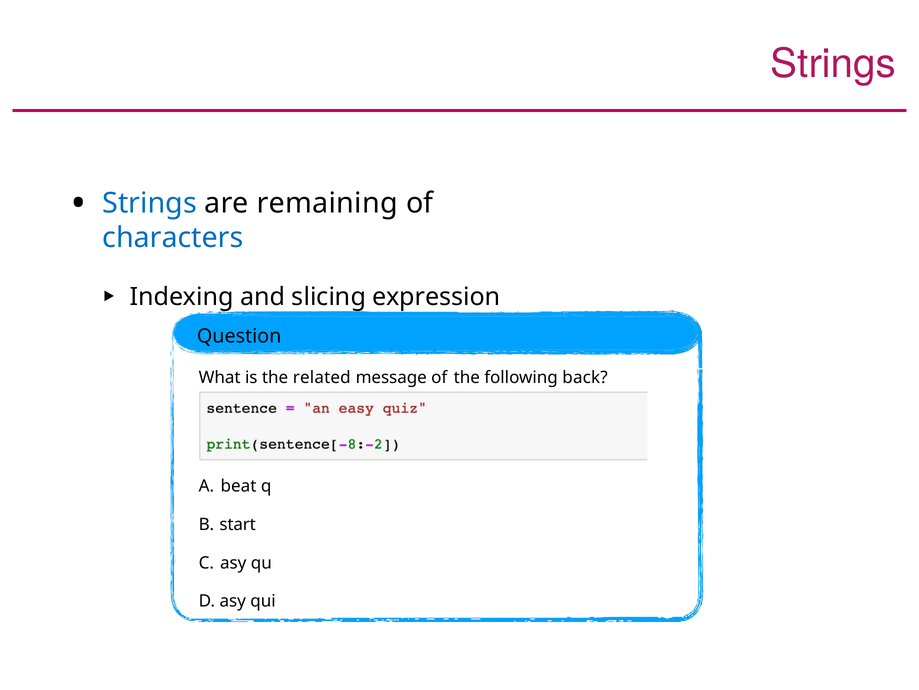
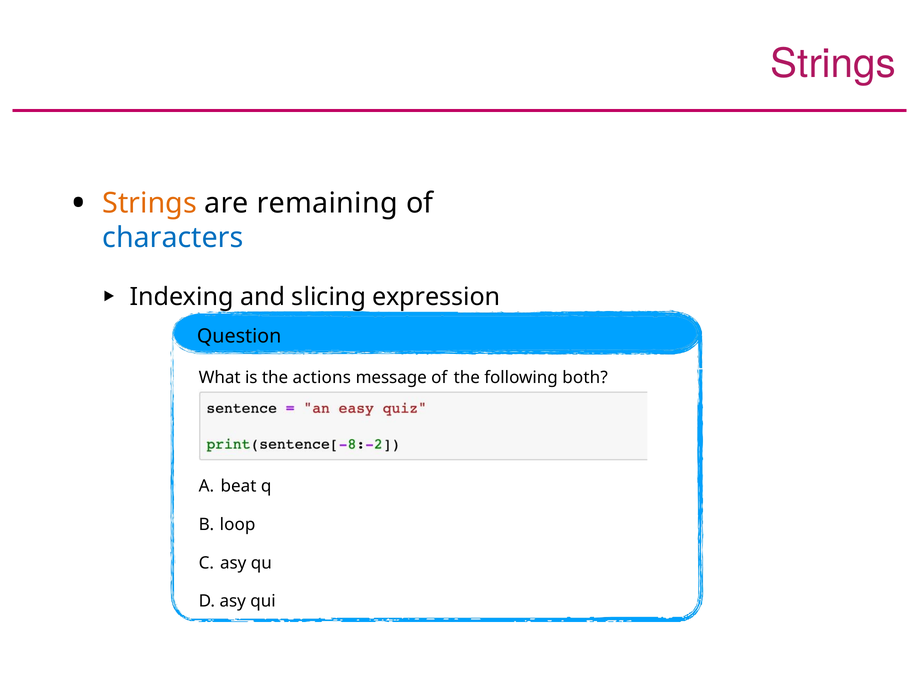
Strings at (150, 203) colour: blue -> orange
related: related -> actions
back: back -> both
start: start -> loop
